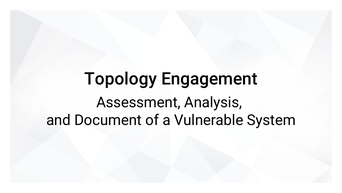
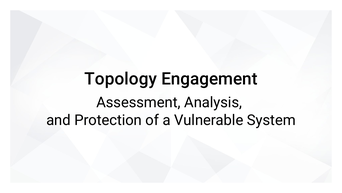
Document: Document -> Protection
